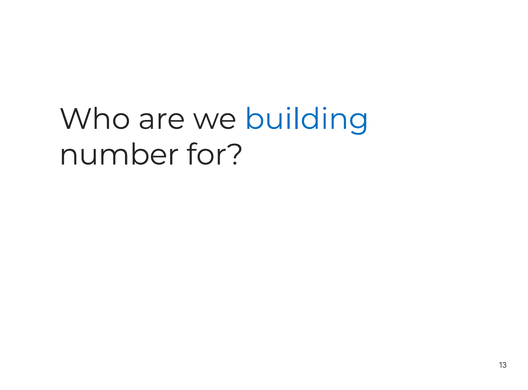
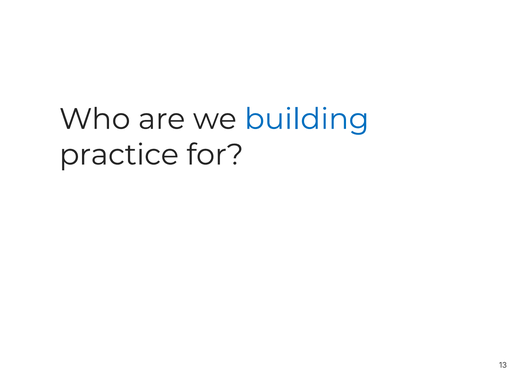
number: number -> practice
